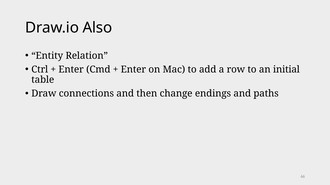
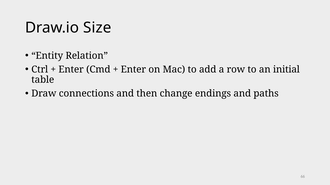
Also: Also -> Size
